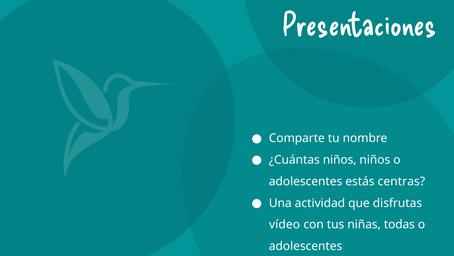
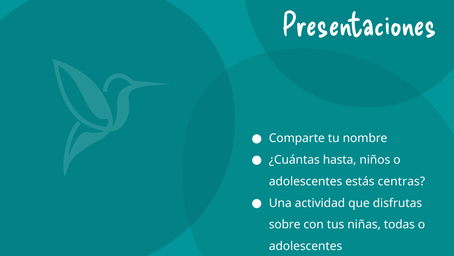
¿Cuántas niños: niños -> hasta
vídeo: vídeo -> sobre
